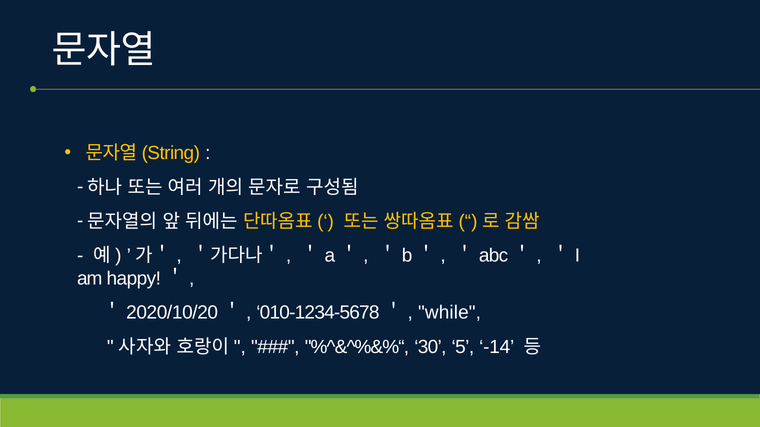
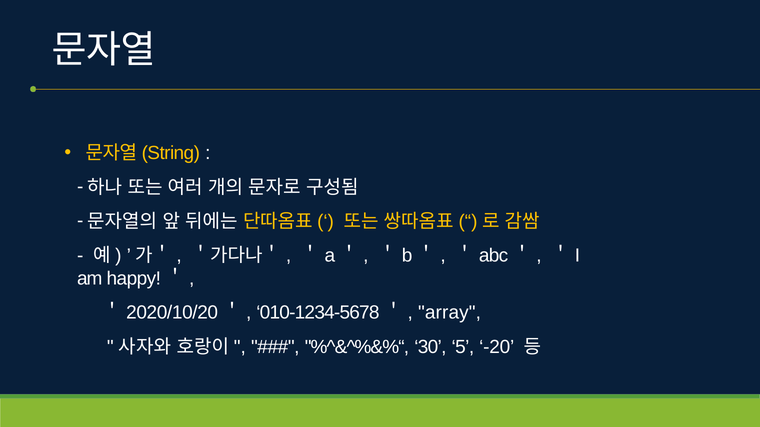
while: while -> array
-14: -14 -> -20
